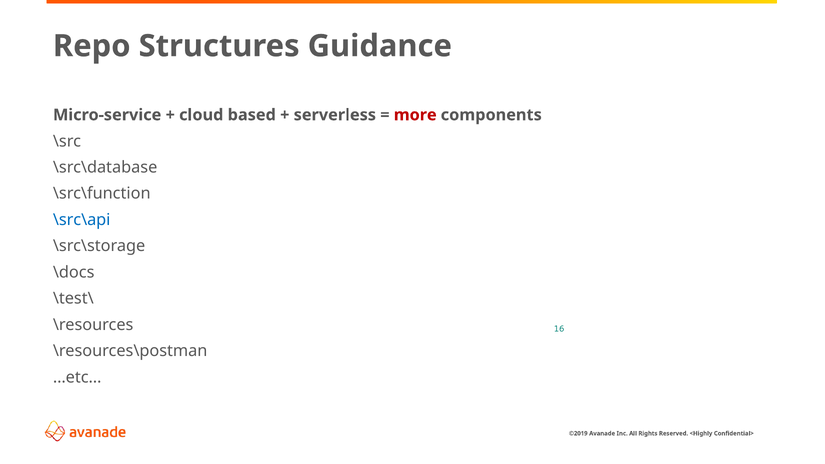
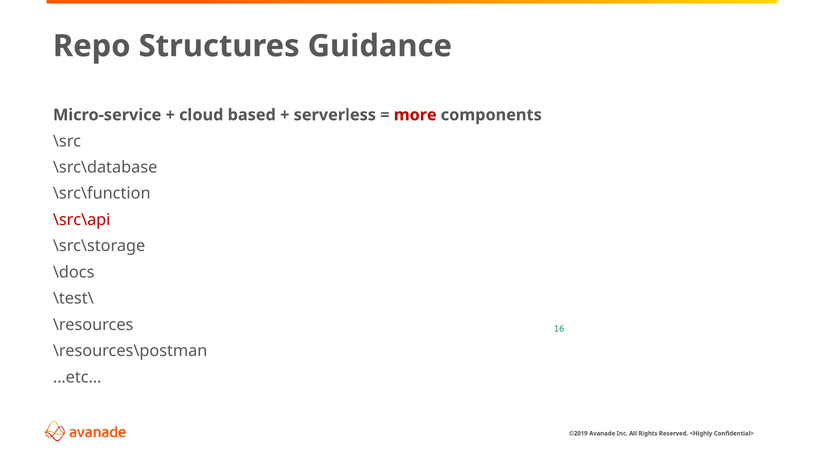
\src\api colour: blue -> red
